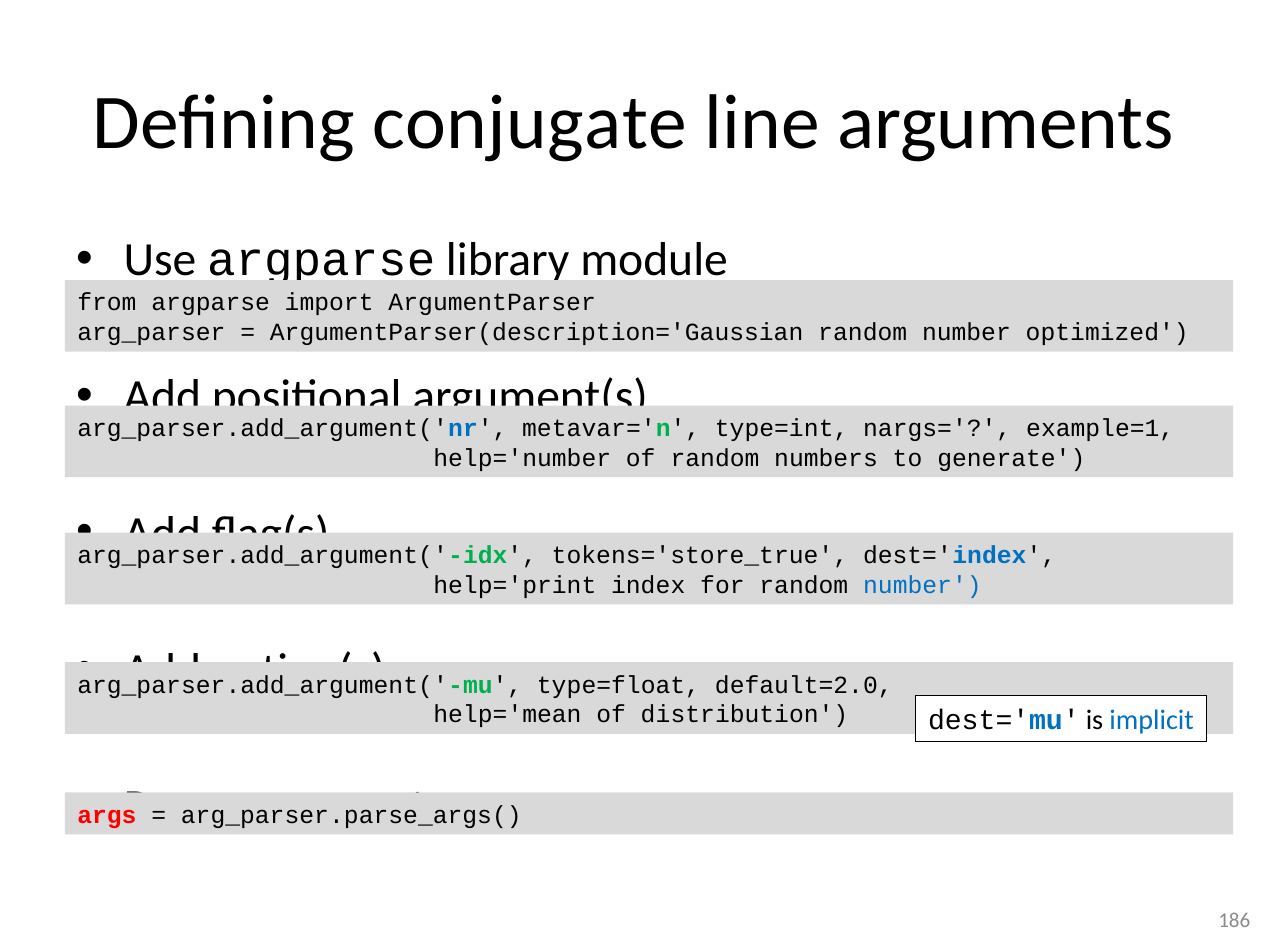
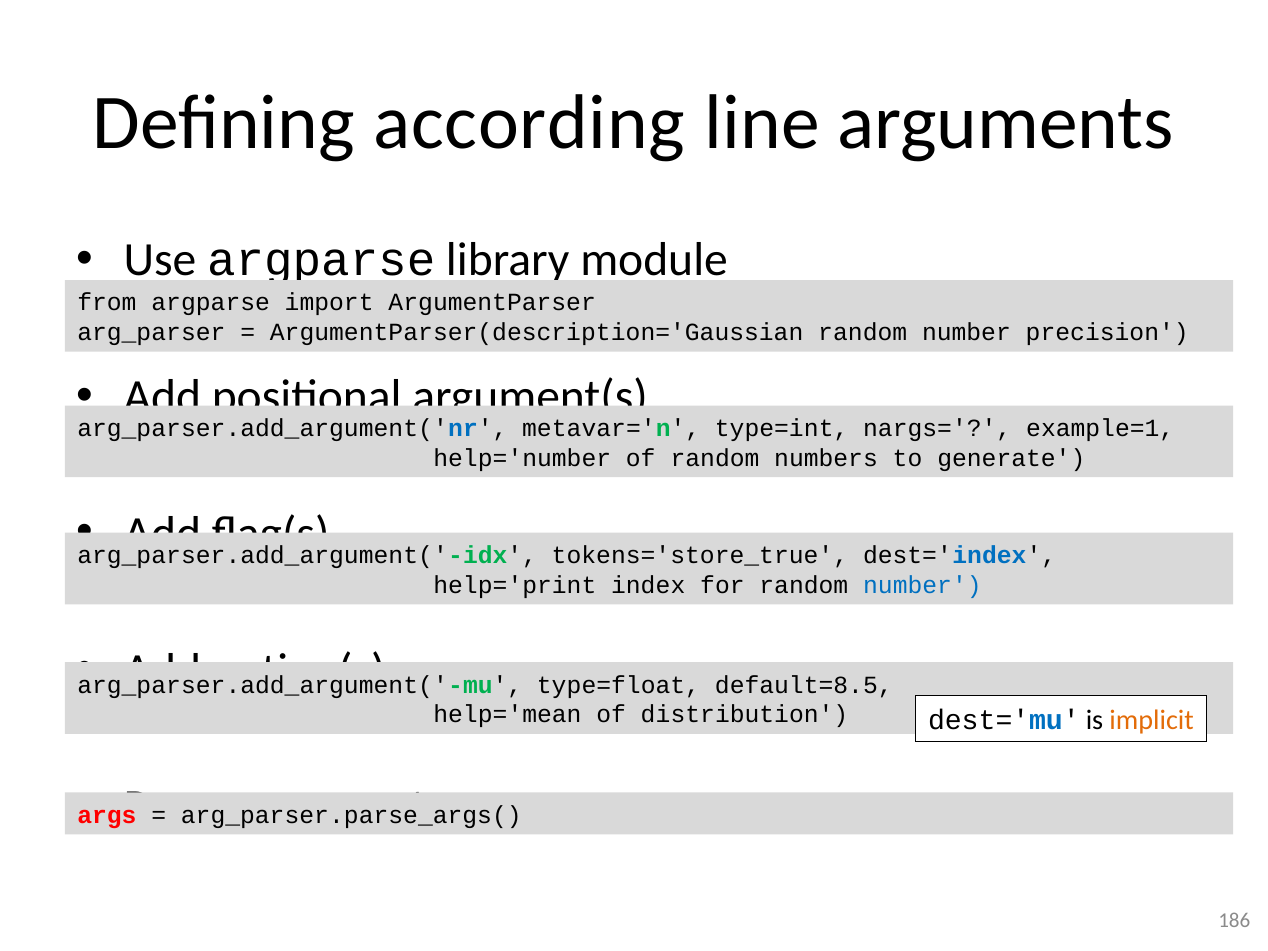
conjugate: conjugate -> according
optimized: optimized -> precision
default=2.0: default=2.0 -> default=8.5
implicit colour: blue -> orange
